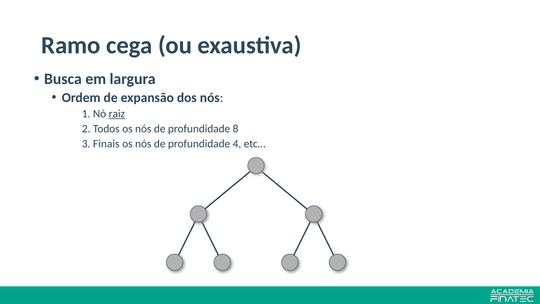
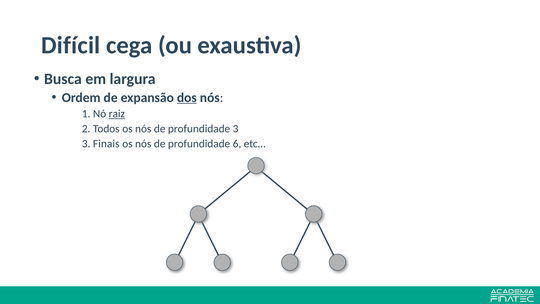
Ramo: Ramo -> Difícil
dos underline: none -> present
profundidade 8: 8 -> 3
4: 4 -> 6
